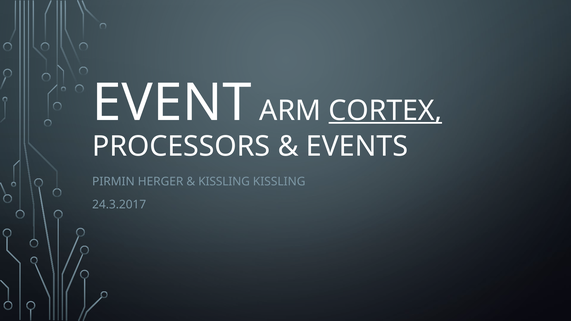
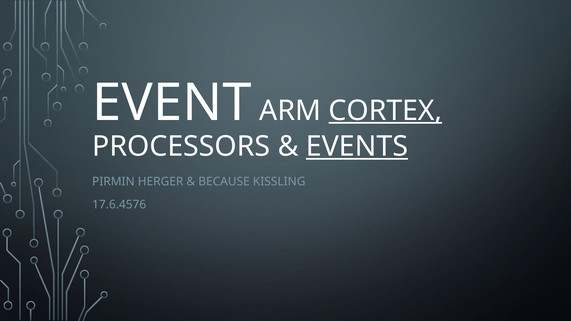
EVENTS underline: none -> present
KISSLING at (224, 182): KISSLING -> BECAUSE
24.3.2017: 24.3.2017 -> 17.6.4576
